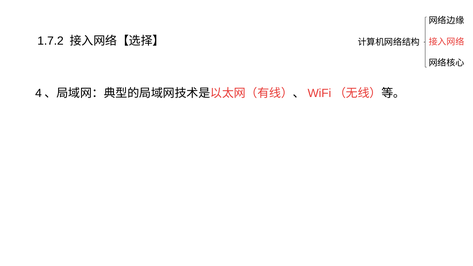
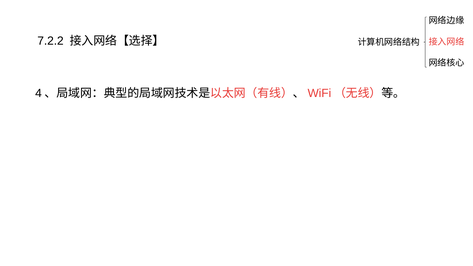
1.7.2: 1.7.2 -> 7.2.2
